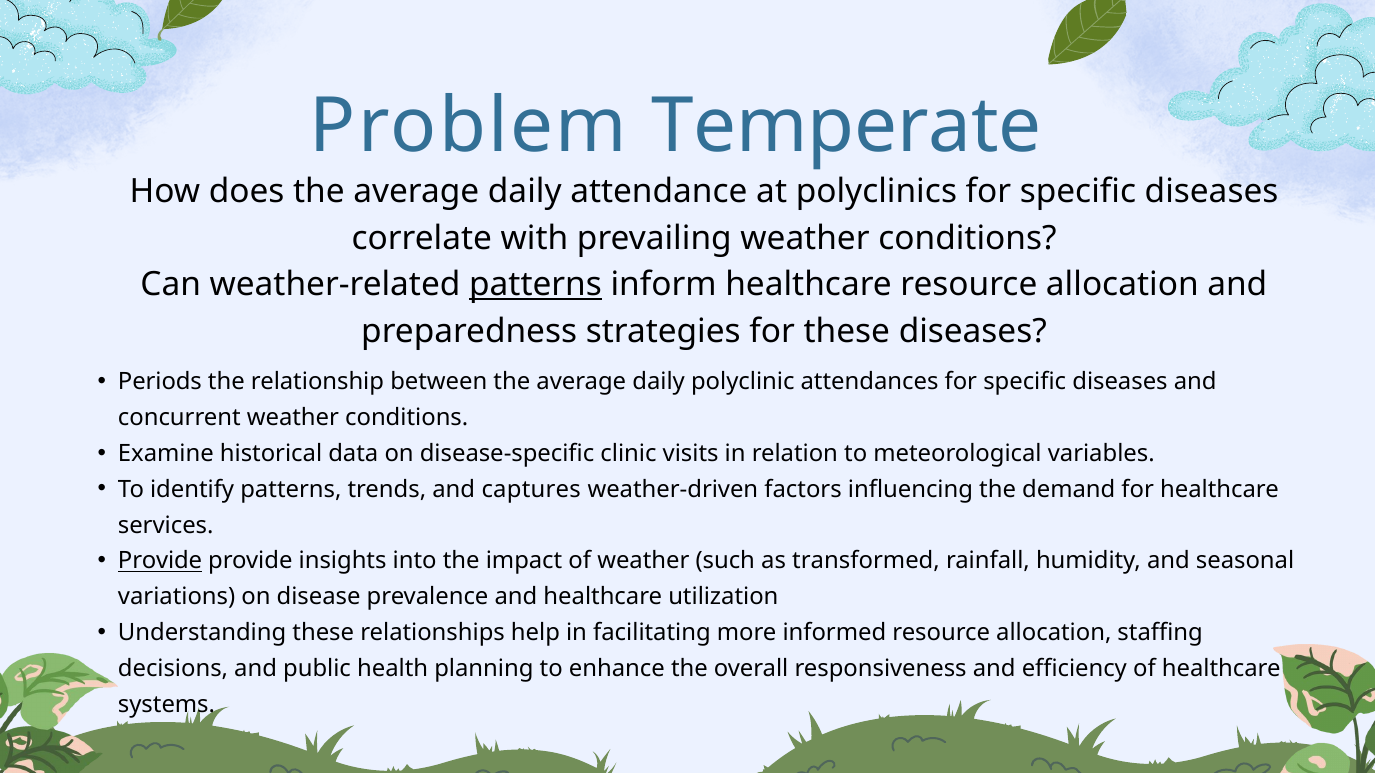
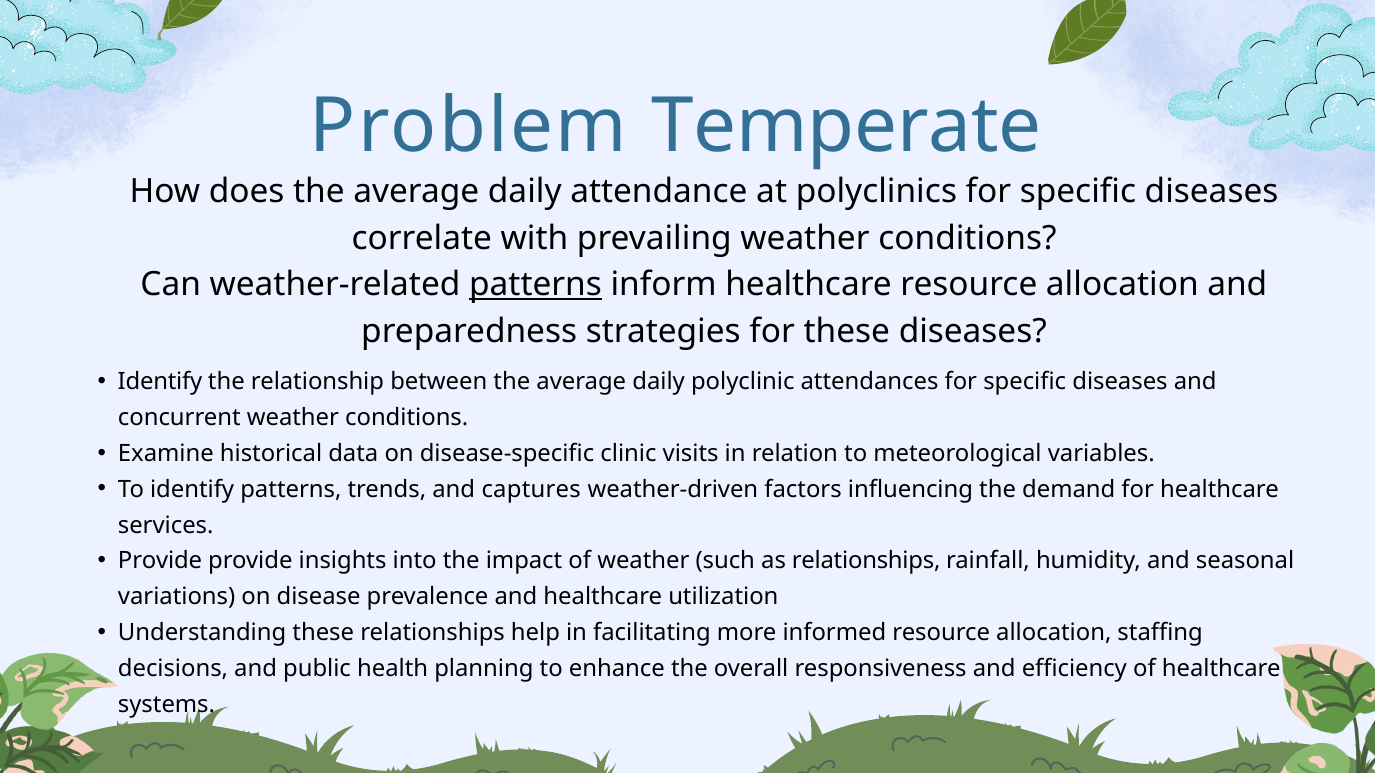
Periods at (160, 382): Periods -> Identify
Provide at (160, 561) underline: present -> none
as transformed: transformed -> relationships
